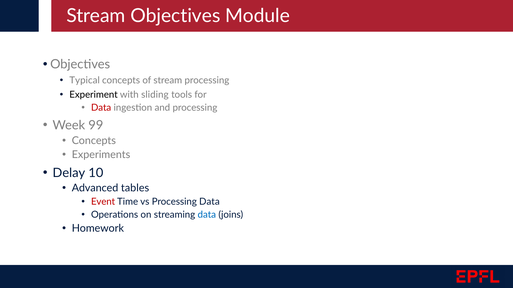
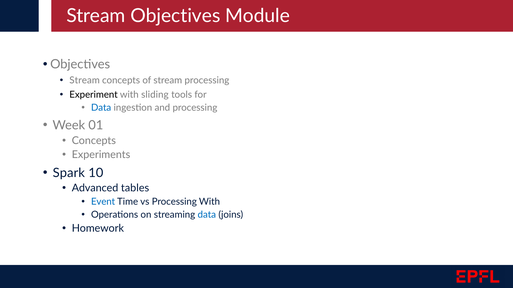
Typical at (85, 81): Typical -> Stream
Data at (101, 108) colour: red -> blue
99: 99 -> 01
Delay: Delay -> Spark
Event colour: red -> blue
Processing Data: Data -> With
